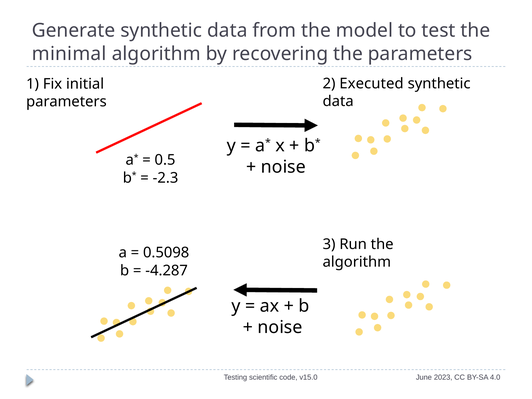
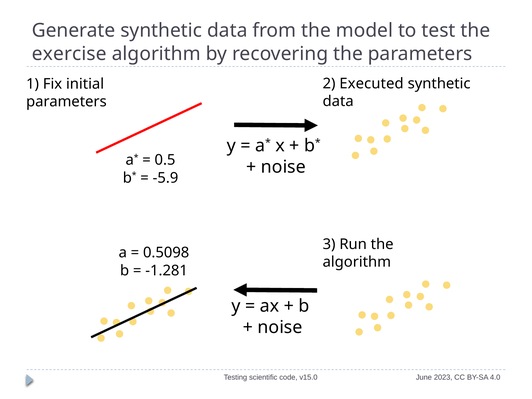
minimal: minimal -> exercise
-2.3: -2.3 -> -5.9
-4.287: -4.287 -> -1.281
